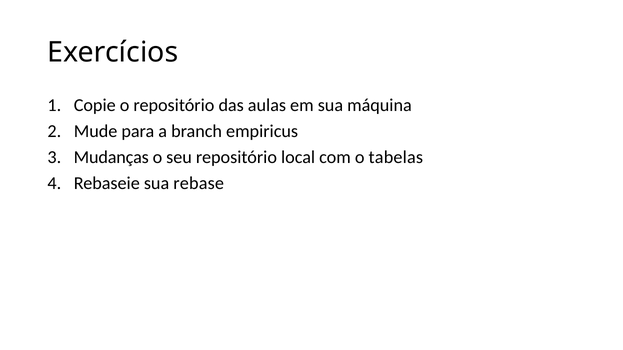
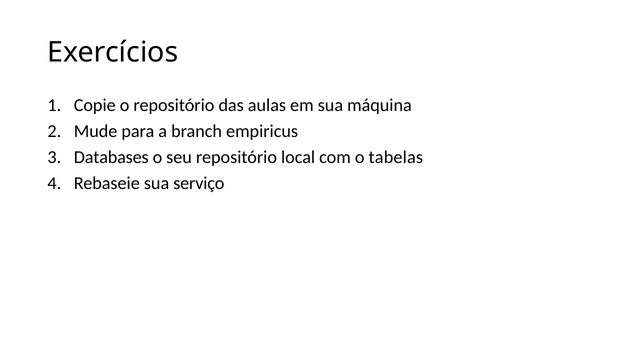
Mudanças: Mudanças -> Databases
rebase: rebase -> serviço
